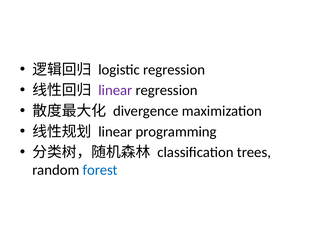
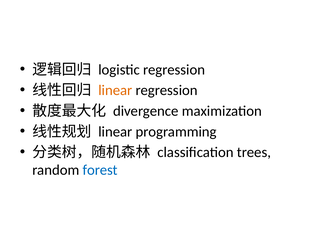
linear at (115, 90) colour: purple -> orange
